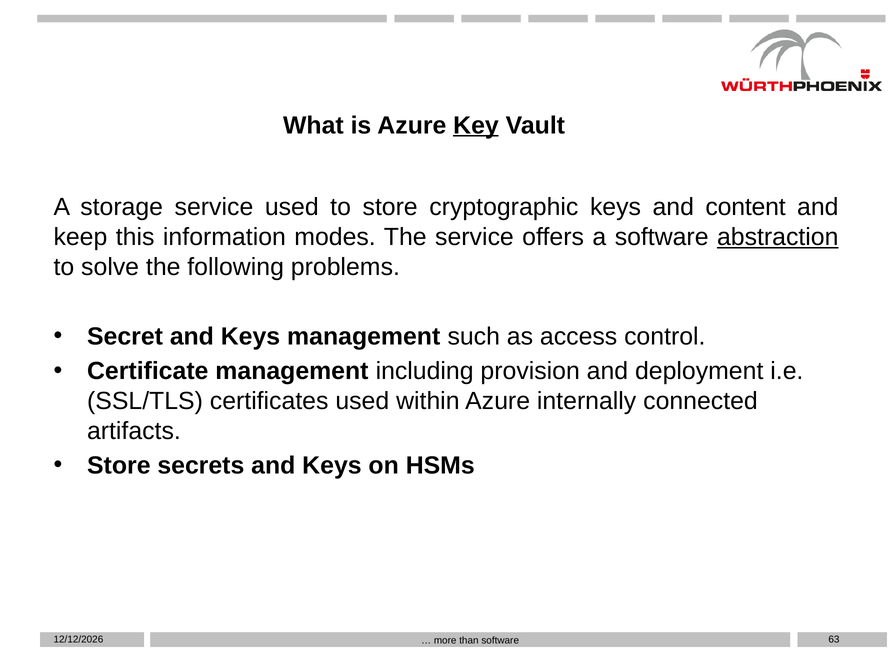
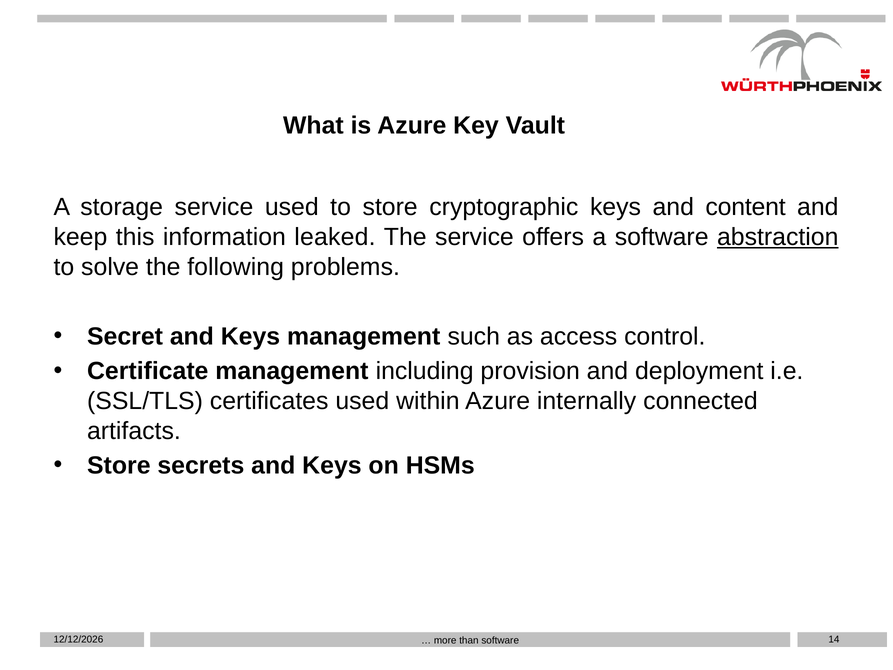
Key underline: present -> none
modes: modes -> leaked
63: 63 -> 14
